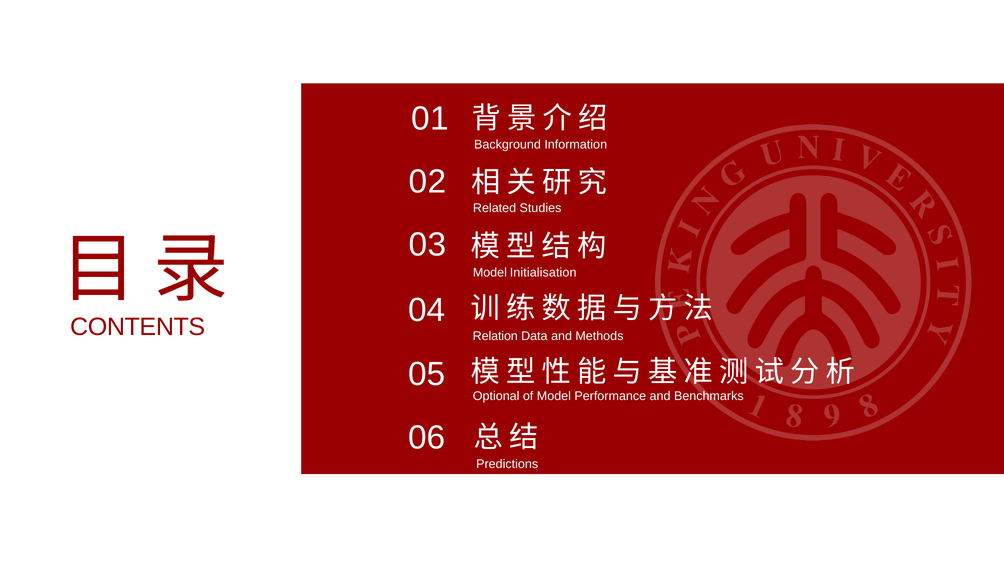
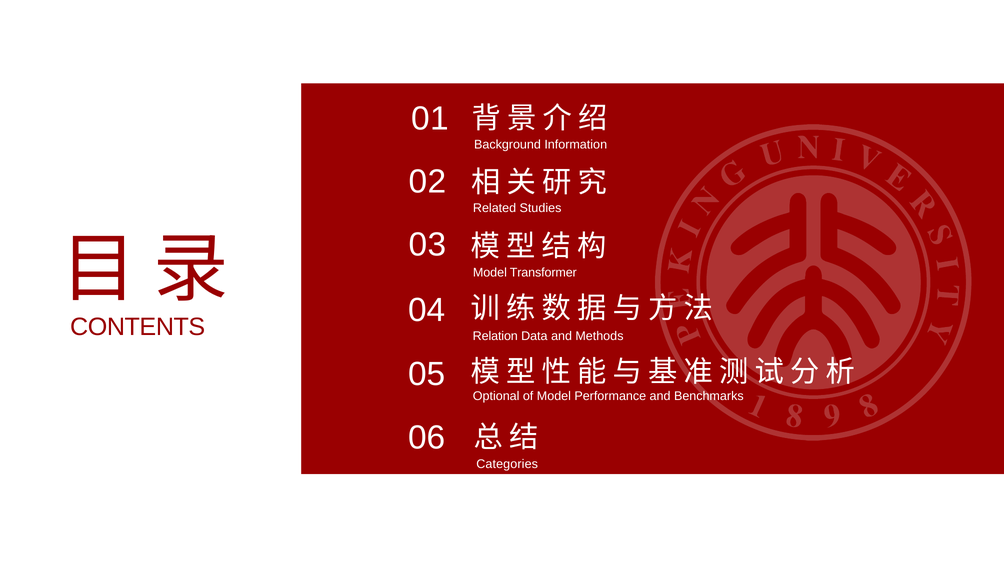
Initialisation: Initialisation -> Transformer
Predictions: Predictions -> Categories
